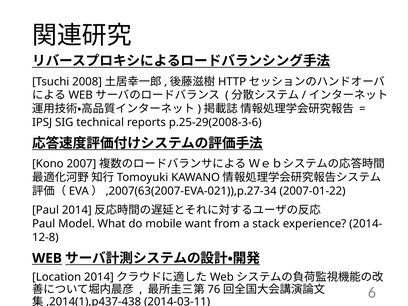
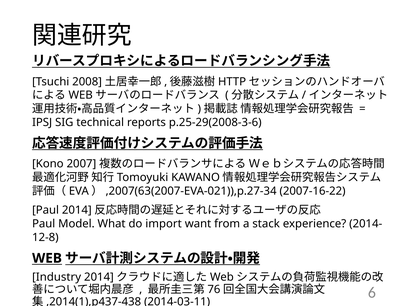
2007-01-22: 2007-01-22 -> 2007-16-22
mobile: mobile -> import
Location: Location -> Industry
